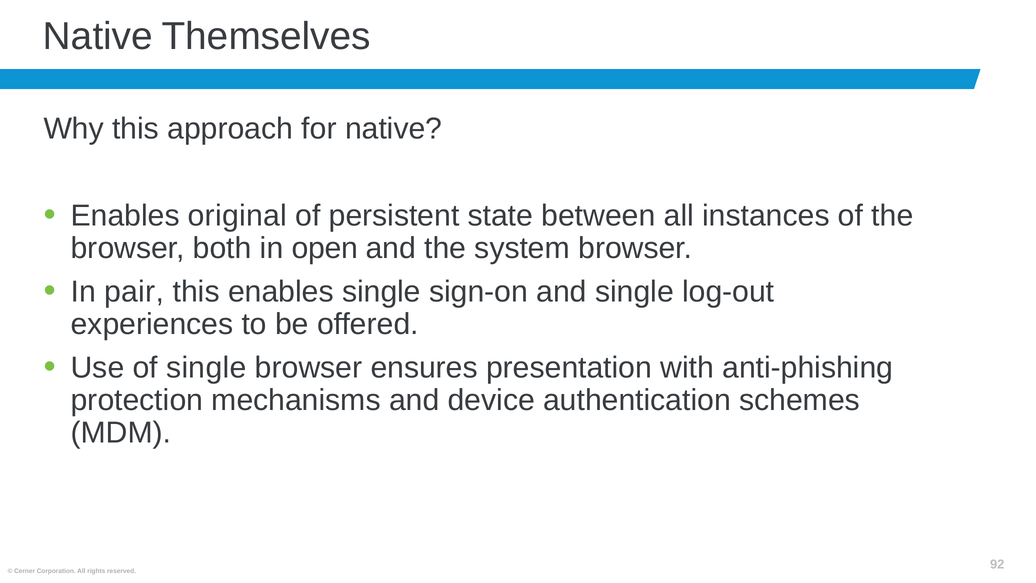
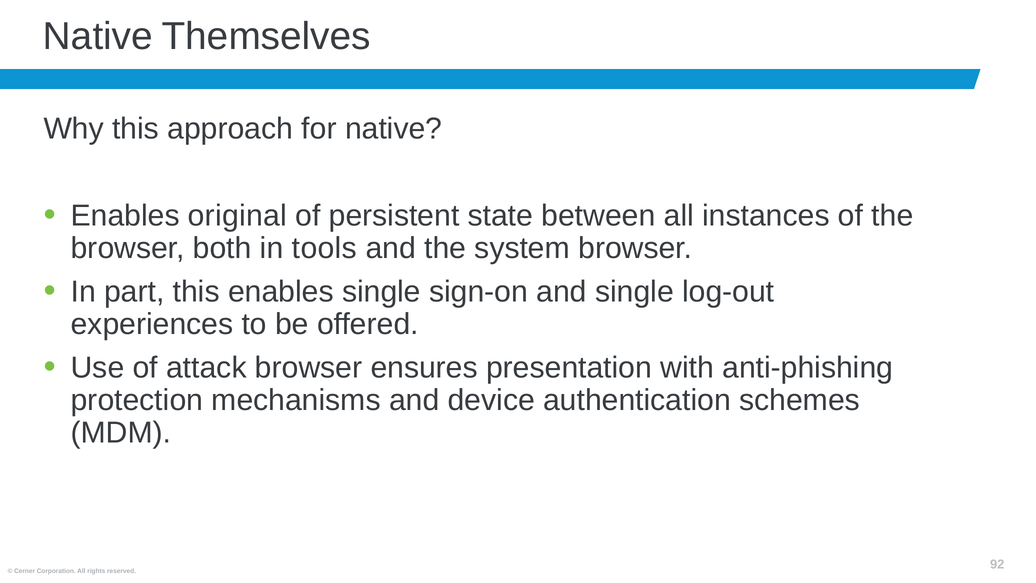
open: open -> tools
pair: pair -> part
of single: single -> attack
